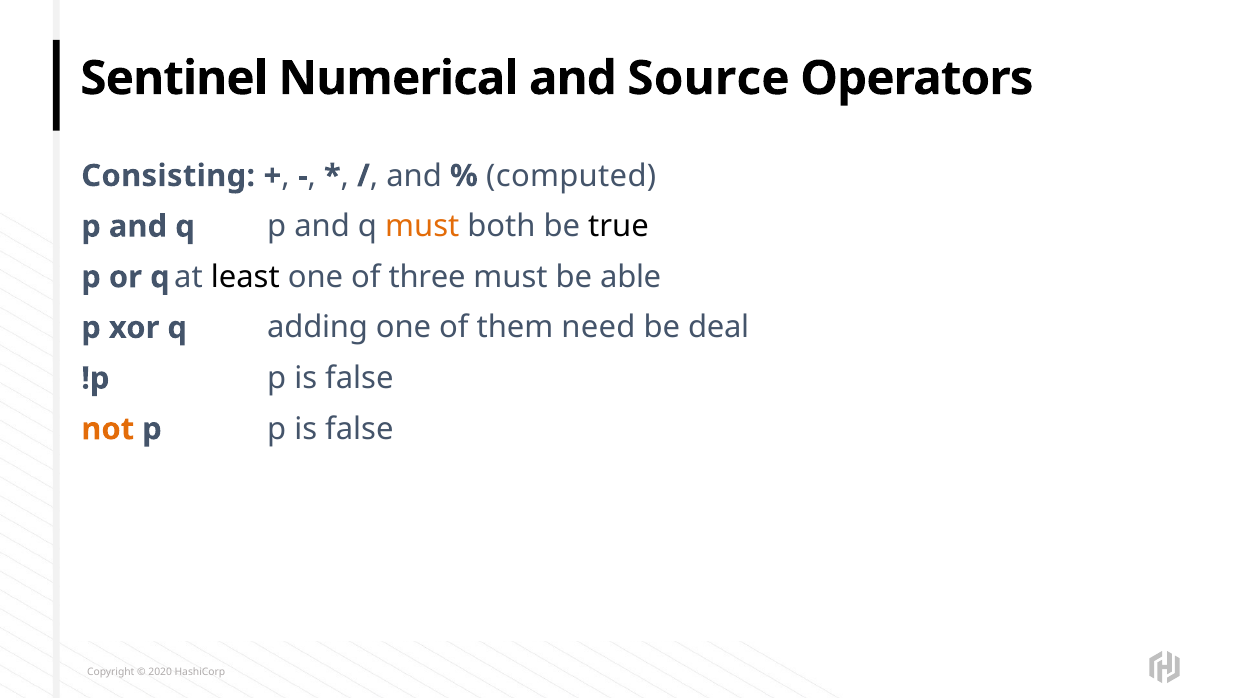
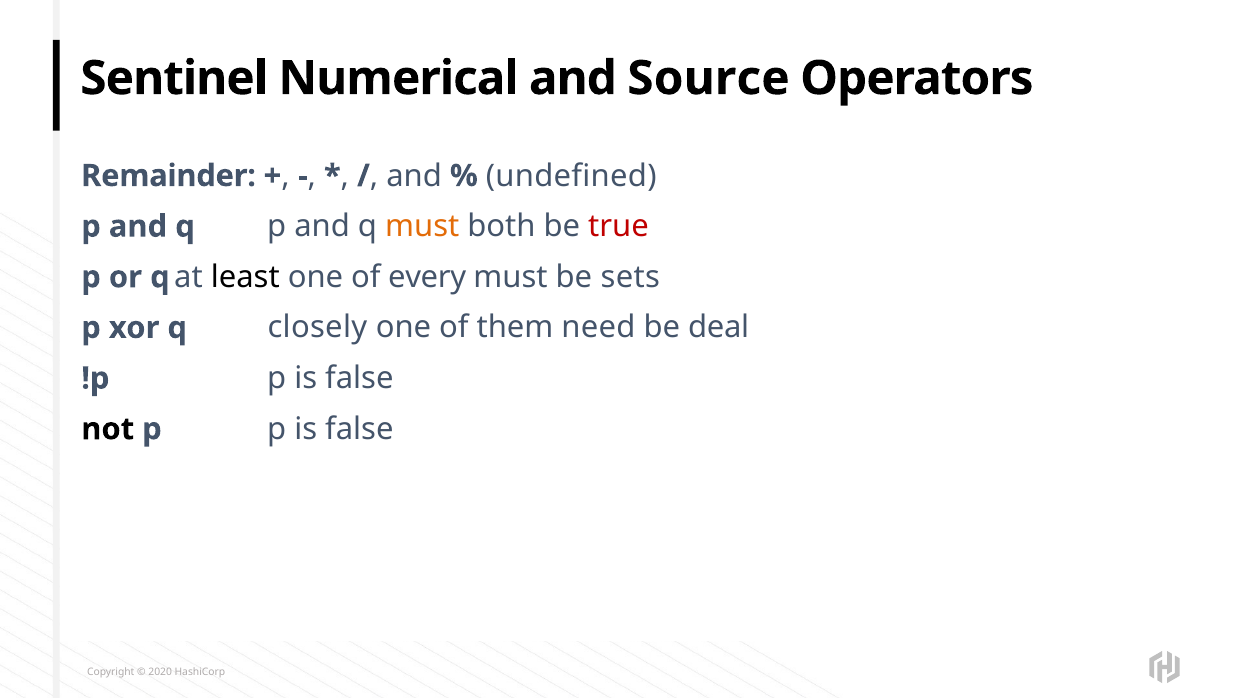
Consisting: Consisting -> Remainder
computed: computed -> undefined
true colour: black -> red
three: three -> every
able: able -> sets
adding: adding -> closely
not colour: orange -> black
